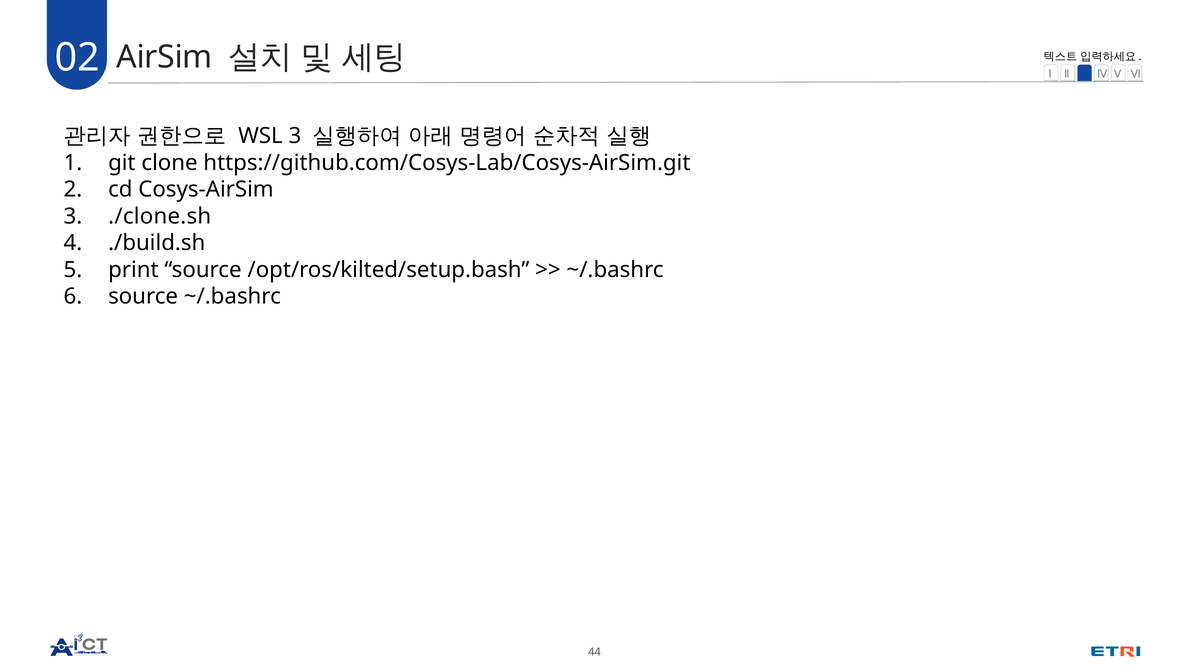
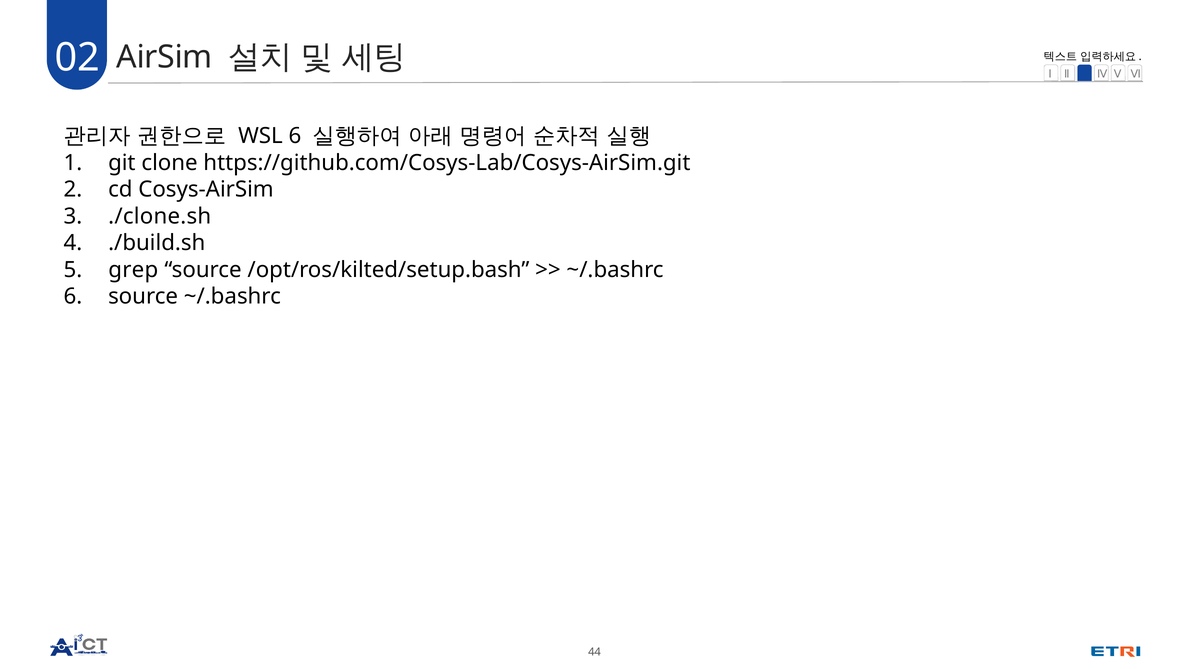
WSL 3: 3 -> 6
print: print -> grep
